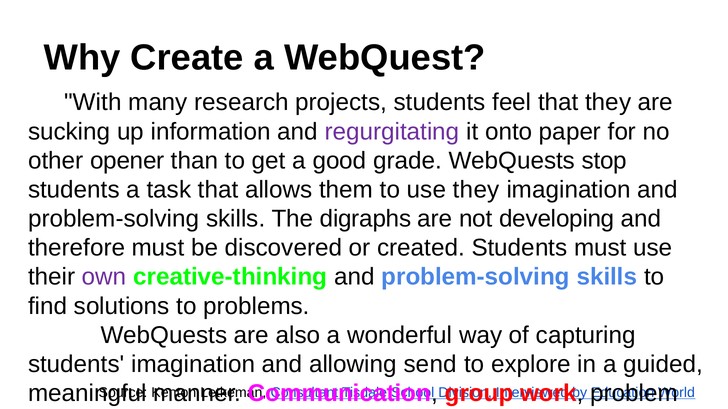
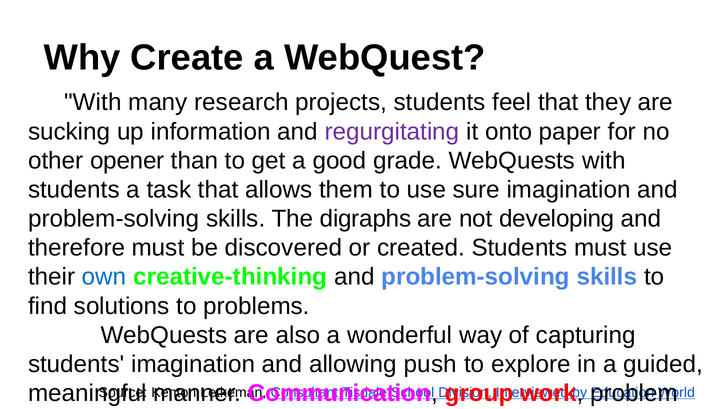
WebQuests stop: stop -> with
use they: they -> sure
own colour: purple -> blue
send: send -> push
